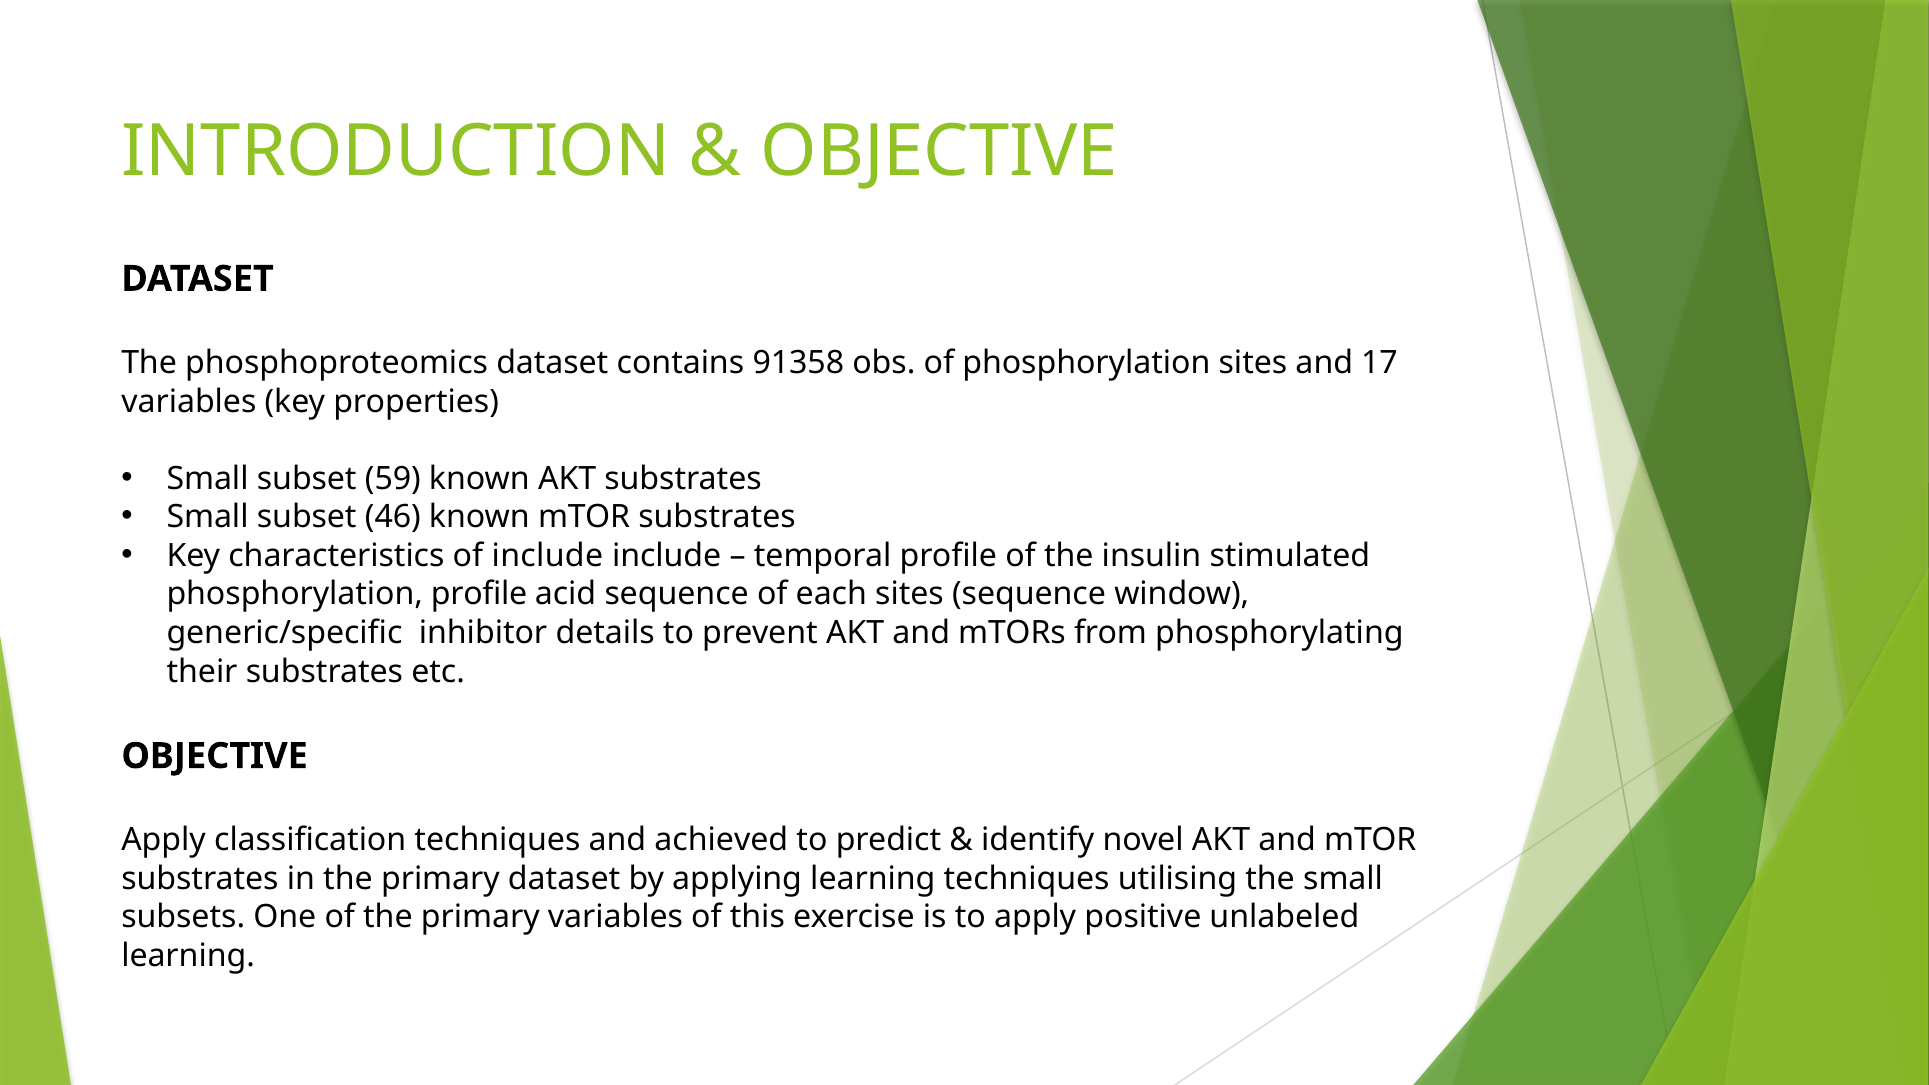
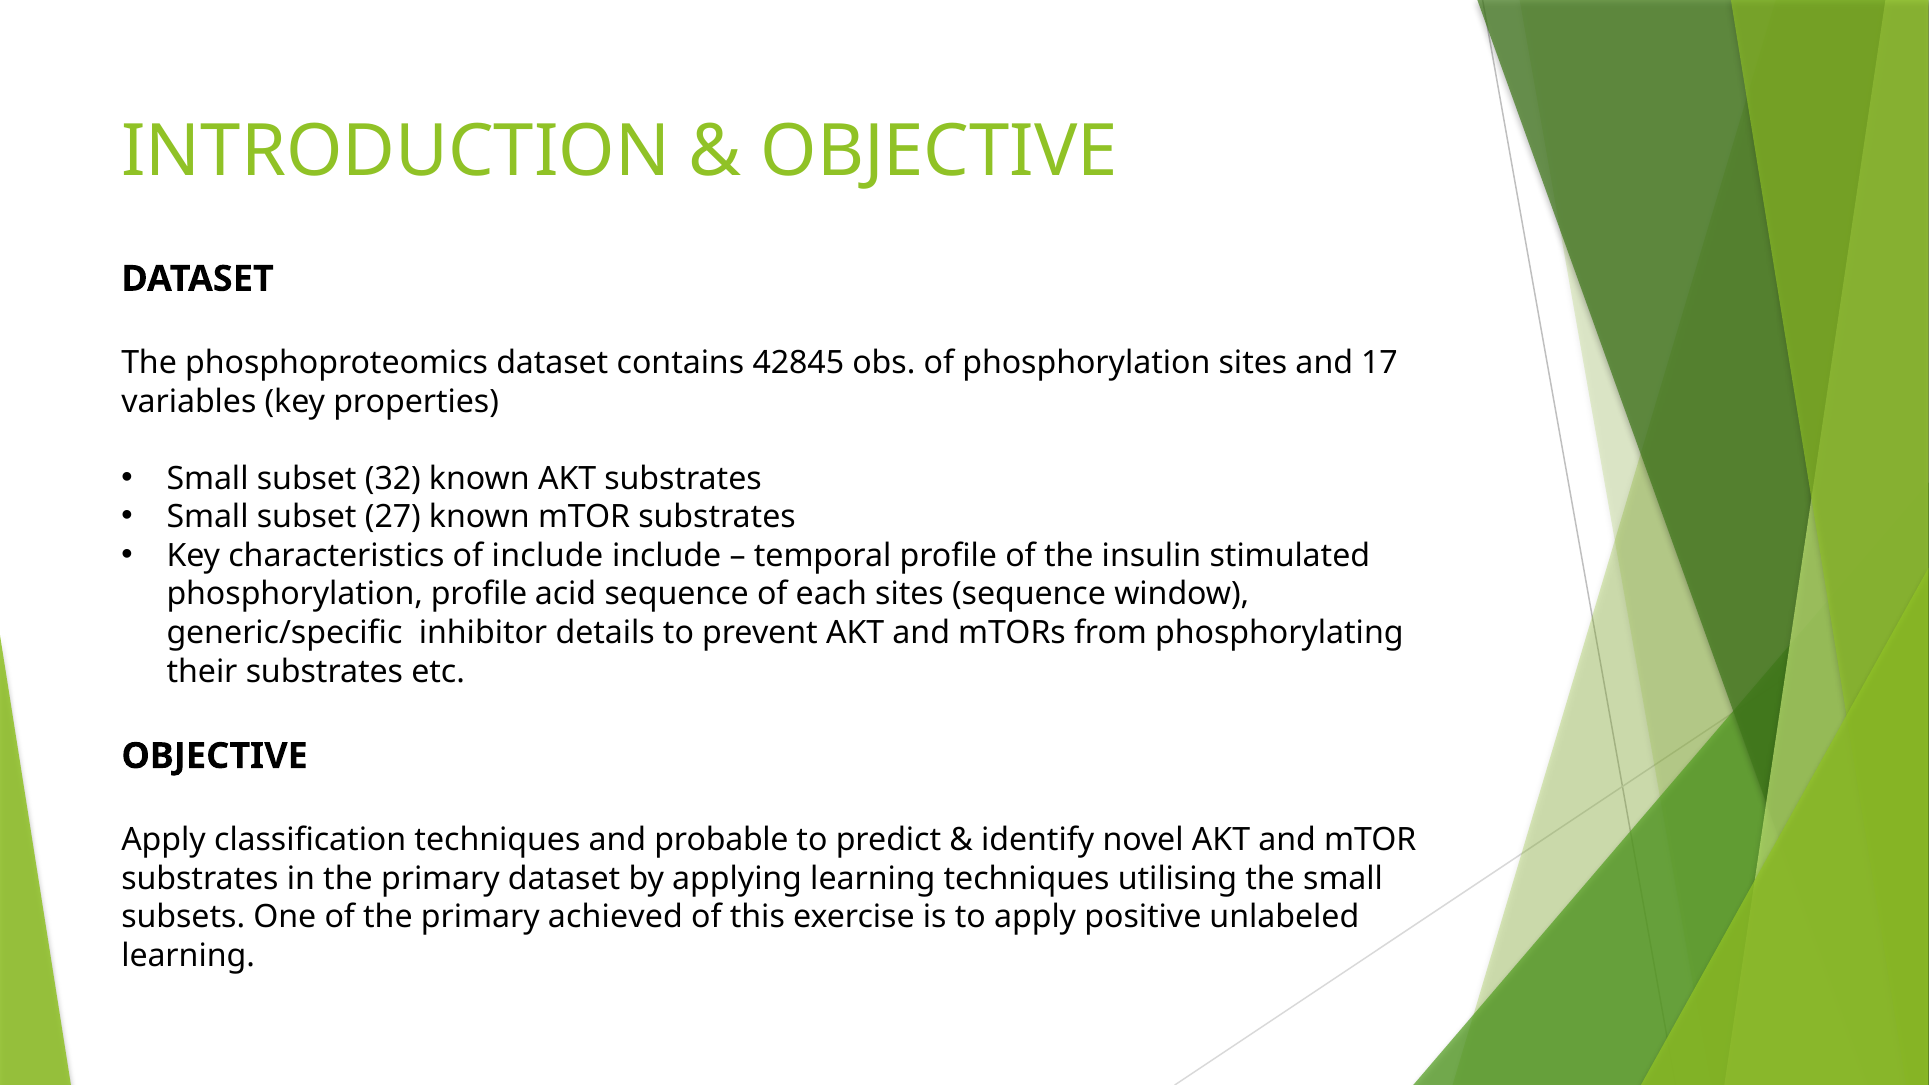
91358: 91358 -> 42845
59: 59 -> 32
46: 46 -> 27
achieved: achieved -> probable
primary variables: variables -> achieved
